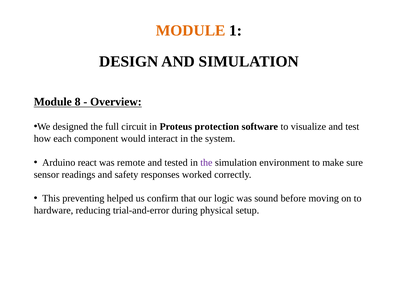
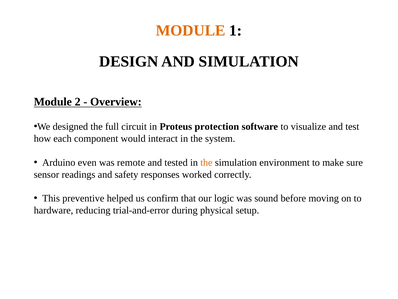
8: 8 -> 2
react: react -> even
the at (206, 162) colour: purple -> orange
preventing: preventing -> preventive
